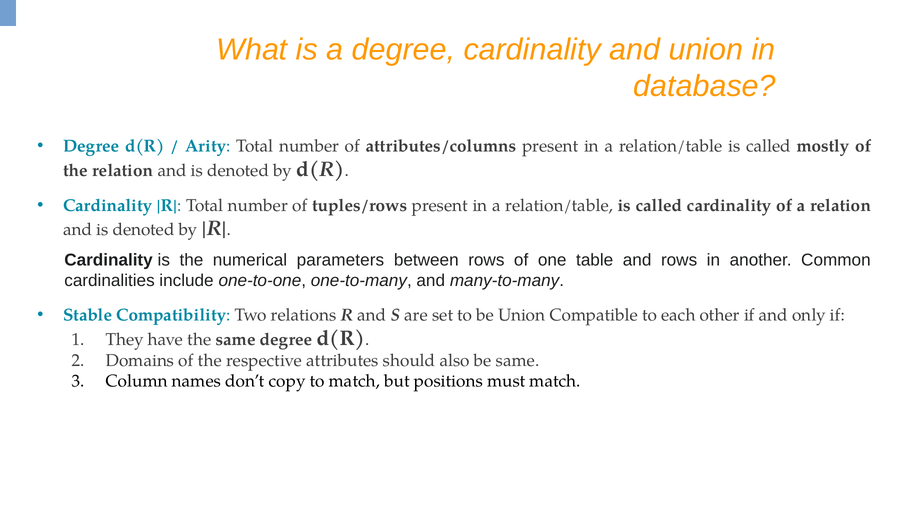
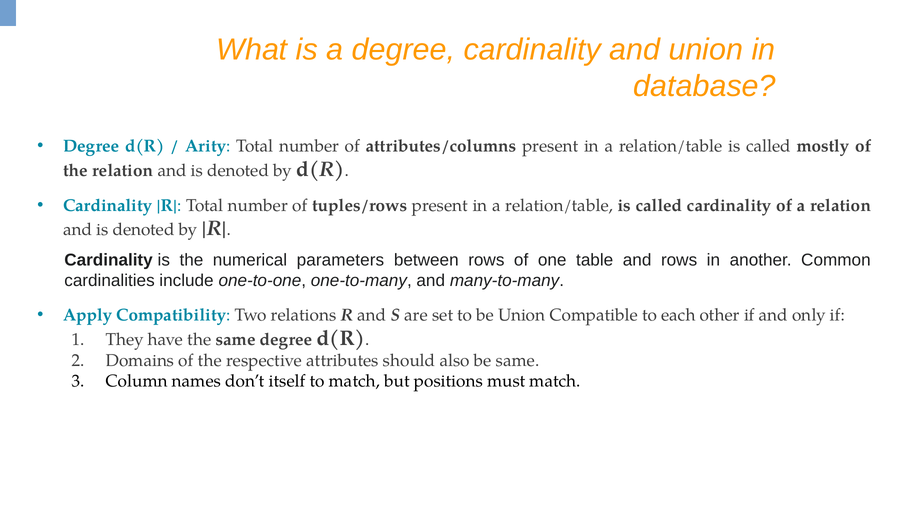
Stable: Stable -> Apply
copy: copy -> itself
